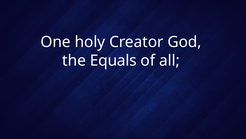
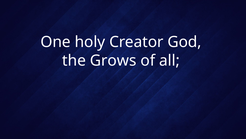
Equals: Equals -> Grows
